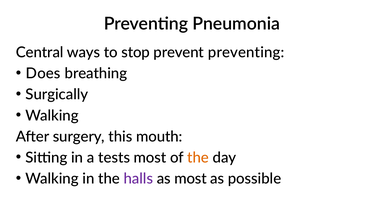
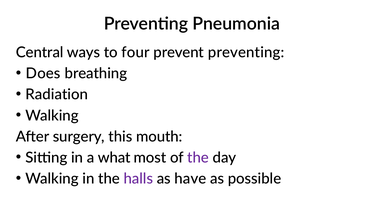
stop: stop -> four
Surgically: Surgically -> Radiation
tests: tests -> what
the at (198, 157) colour: orange -> purple
as most: most -> have
